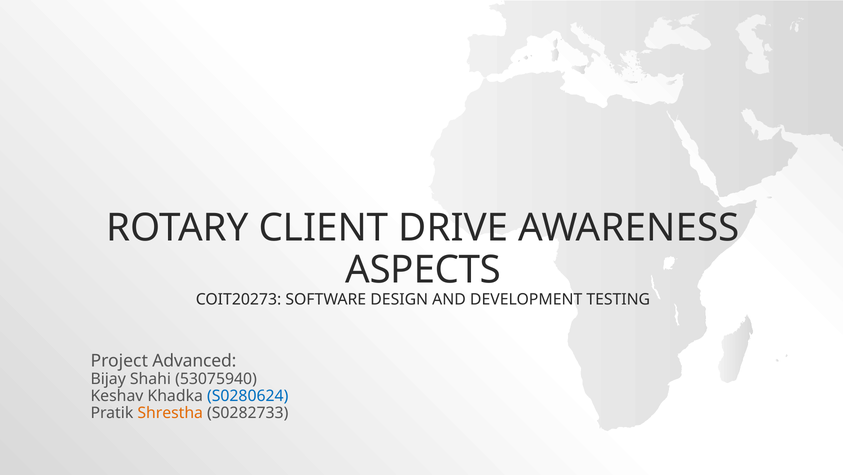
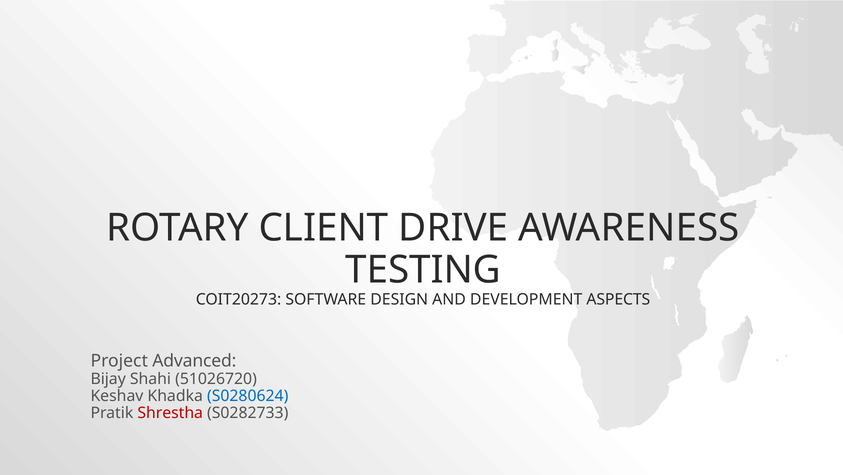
ASPECTS: ASPECTS -> TESTING
TESTING: TESTING -> ASPECTS
53075940: 53075940 -> 51026720
Shrestha colour: orange -> red
